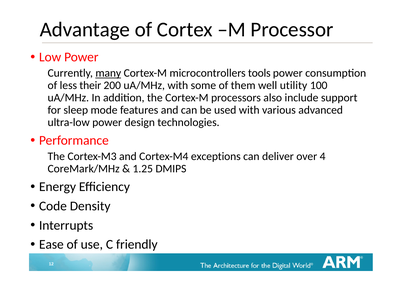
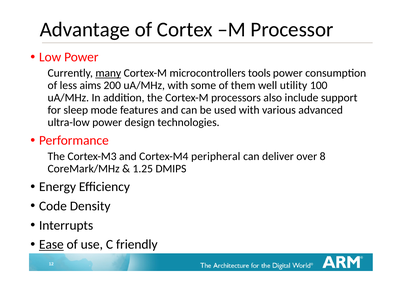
their: their -> aims
exceptions: exceptions -> peripheral
4: 4 -> 8
Ease underline: none -> present
